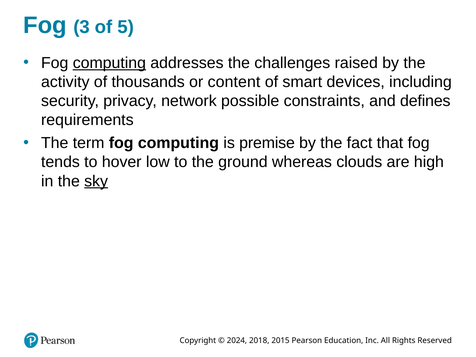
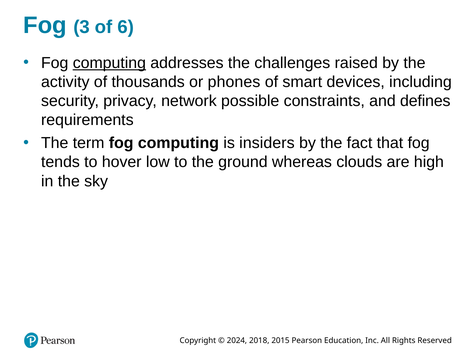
5: 5 -> 6
content: content -> phones
premise: premise -> insiders
sky underline: present -> none
